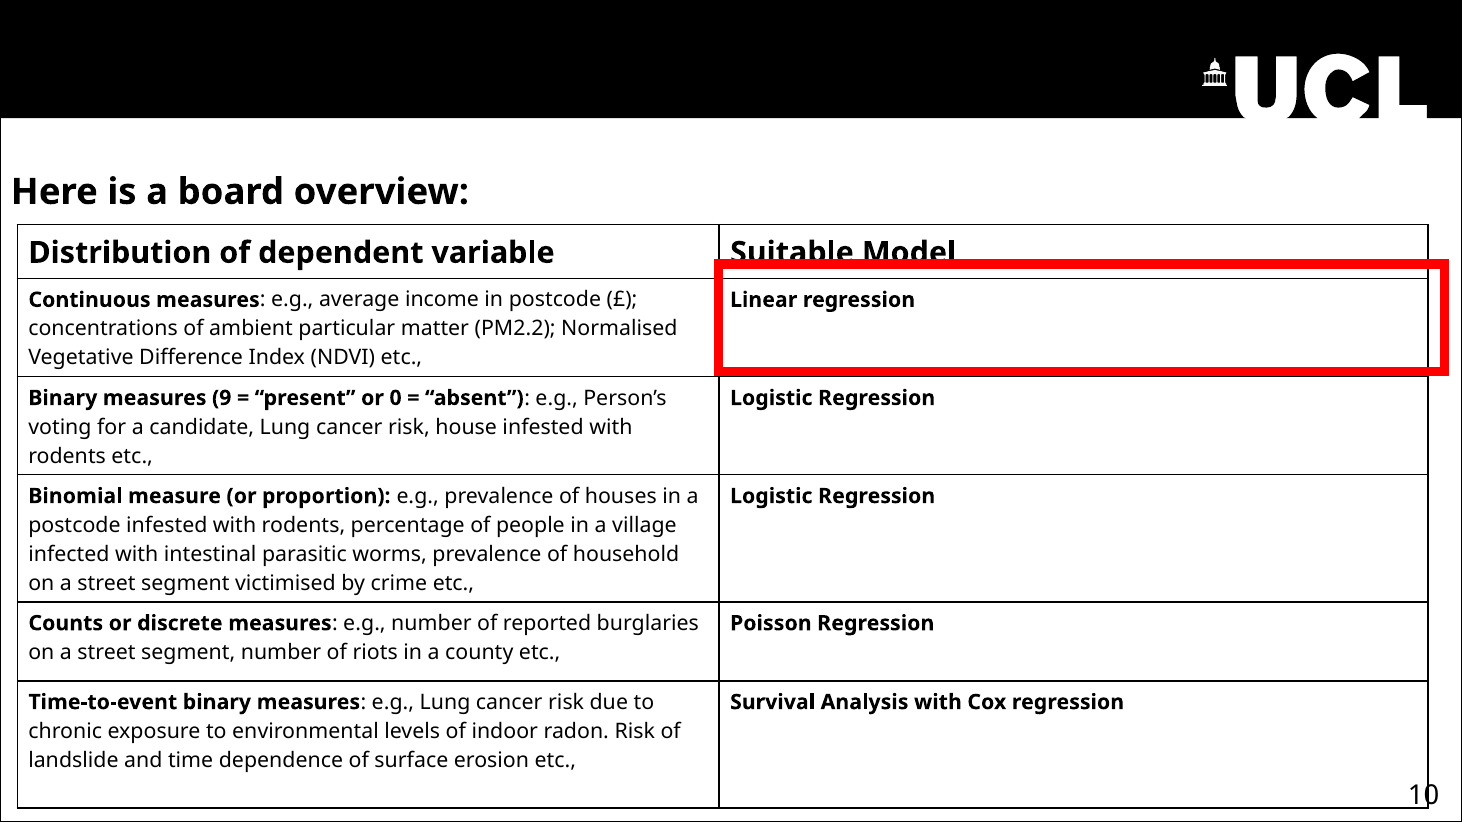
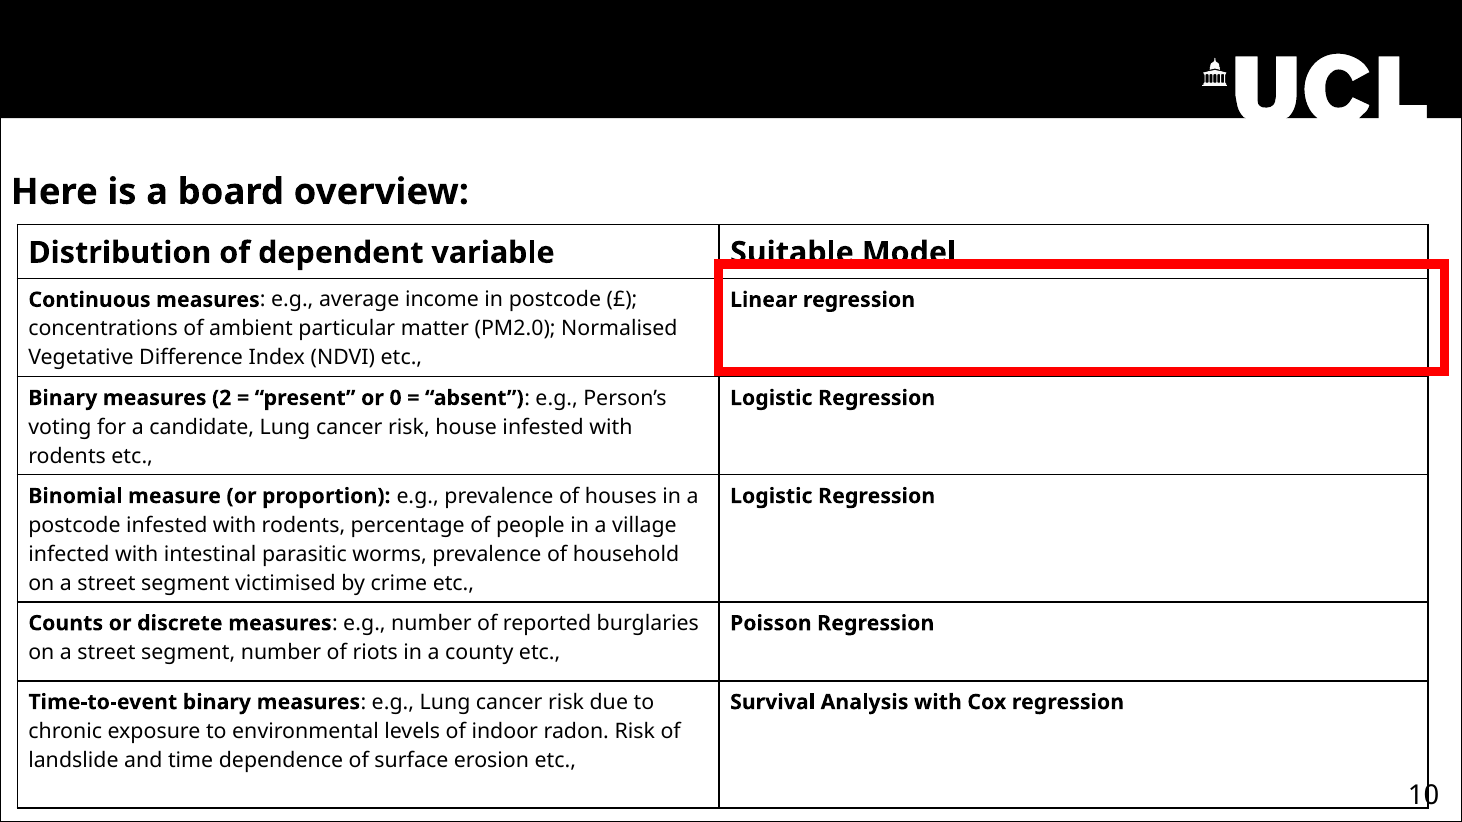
PM2.2: PM2.2 -> PM2.0
9: 9 -> 2
